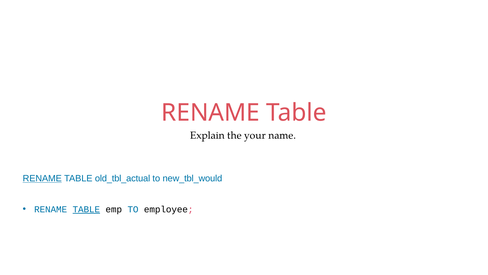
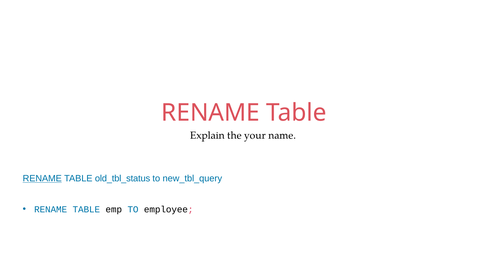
old_tbl_actual: old_tbl_actual -> old_tbl_status
new_tbl_would: new_tbl_would -> new_tbl_query
TABLE at (86, 209) underline: present -> none
